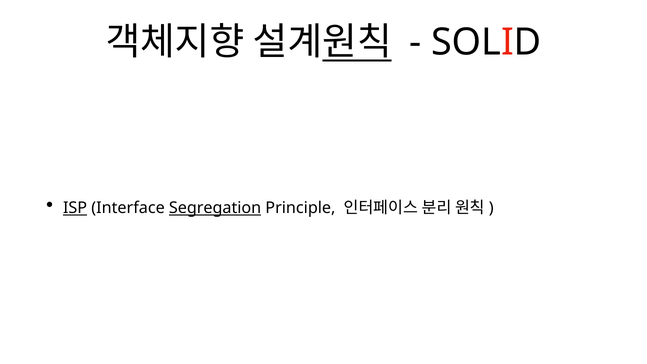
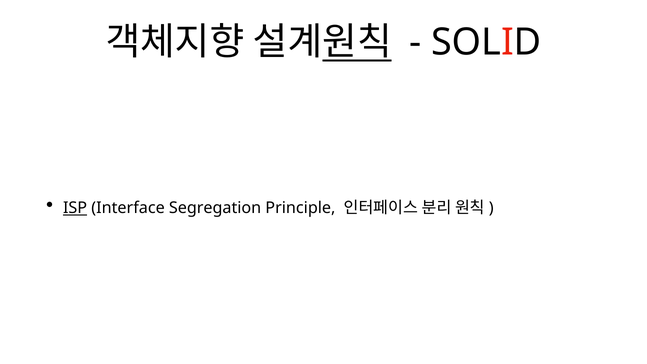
Segregation underline: present -> none
